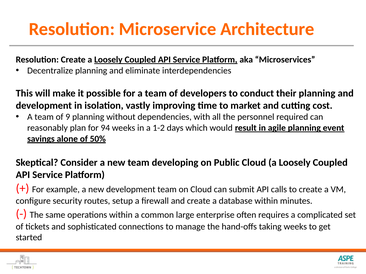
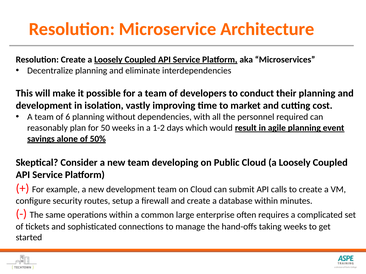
9: 9 -> 6
94: 94 -> 50
